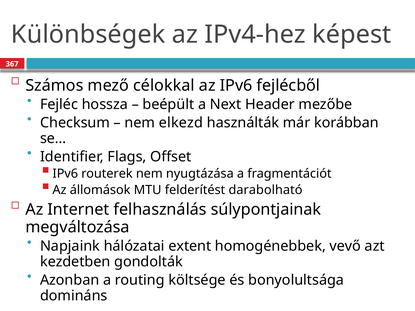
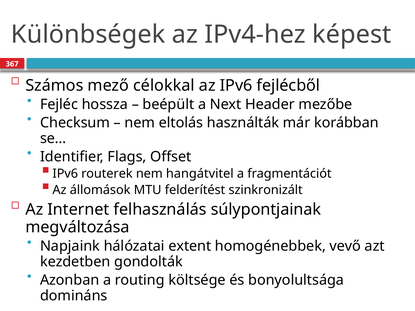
elkezd: elkezd -> eltolás
nyugtázása: nyugtázása -> hangátvitel
darabolható: darabolható -> szinkronizált
